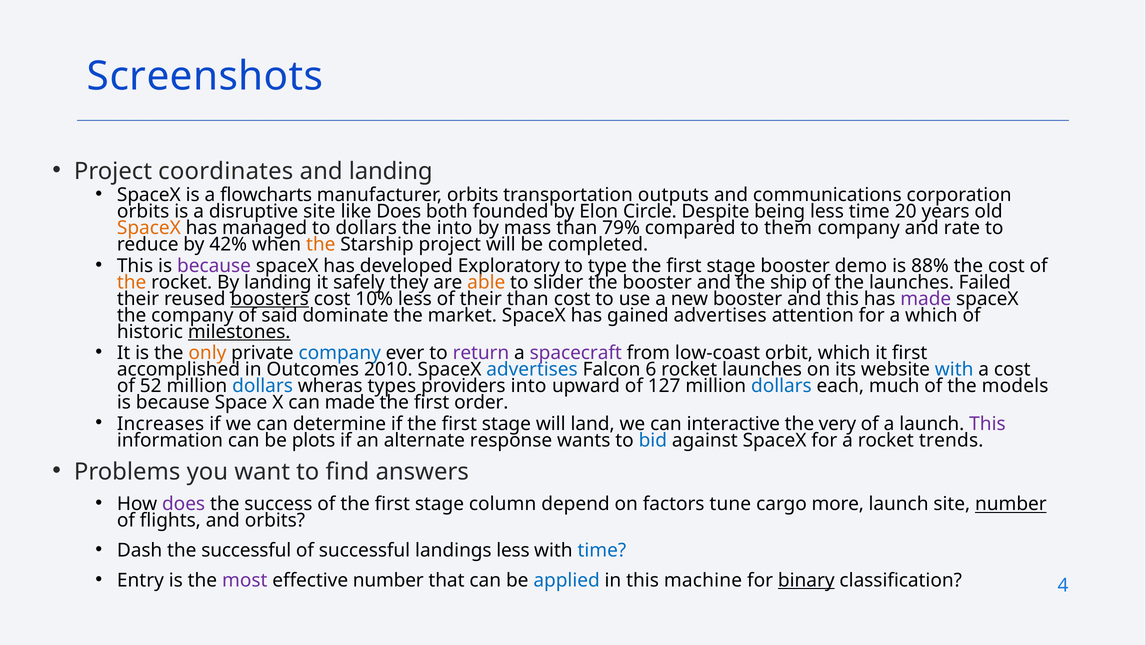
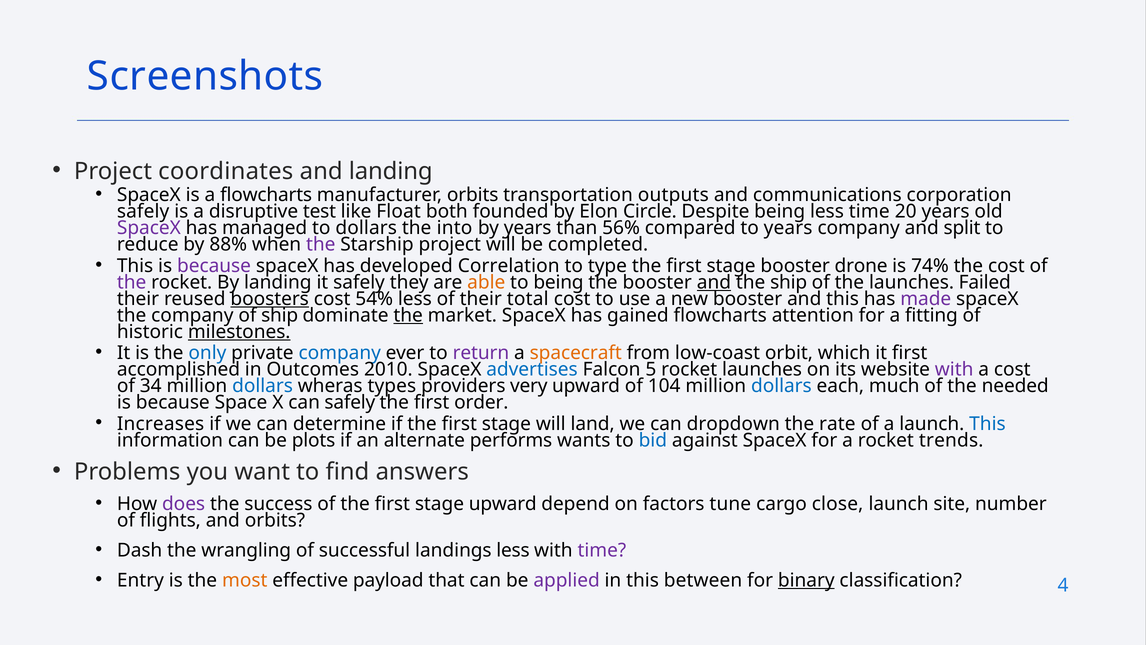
orbits at (143, 212): orbits -> safely
disruptive site: site -> test
like Does: Does -> Float
SpaceX at (149, 228) colour: orange -> purple
by mass: mass -> years
79%: 79% -> 56%
to them: them -> years
rate: rate -> split
42%: 42% -> 88%
the at (321, 245) colour: orange -> purple
Exploratory: Exploratory -> Correlation
demo: demo -> drone
88%: 88% -> 74%
the at (132, 282) colour: orange -> purple
to slider: slider -> being
and at (714, 282) underline: none -> present
10%: 10% -> 54%
their than: than -> total
of said: said -> ship
the at (408, 315) underline: none -> present
gained advertises: advertises -> flowcharts
a which: which -> fitting
only colour: orange -> blue
spacecraft colour: purple -> orange
6: 6 -> 5
with at (954, 369) colour: blue -> purple
52: 52 -> 34
providers into: into -> very
127: 127 -> 104
models: models -> needed
can made: made -> safely
interactive: interactive -> dropdown
very: very -> rate
This at (987, 424) colour: purple -> blue
response: response -> performs
stage column: column -> upward
more: more -> close
number at (1011, 504) underline: present -> none
the successful: successful -> wrangling
time at (602, 550) colour: blue -> purple
most colour: purple -> orange
effective number: number -> payload
applied colour: blue -> purple
machine: machine -> between
